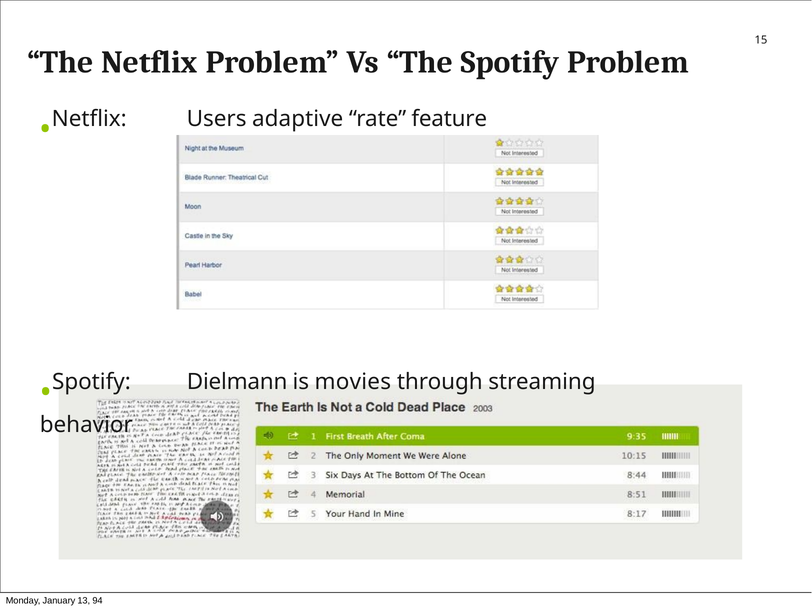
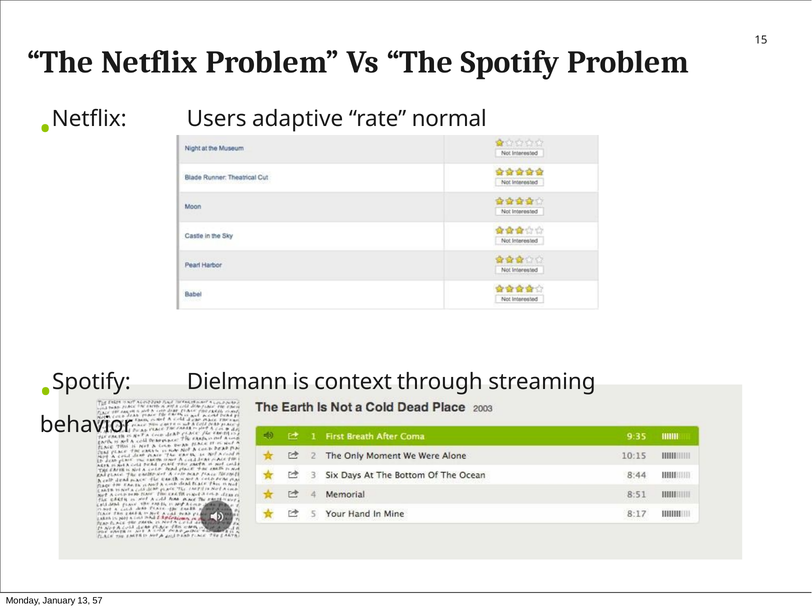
feature: feature -> normal
movies: movies -> context
94: 94 -> 57
